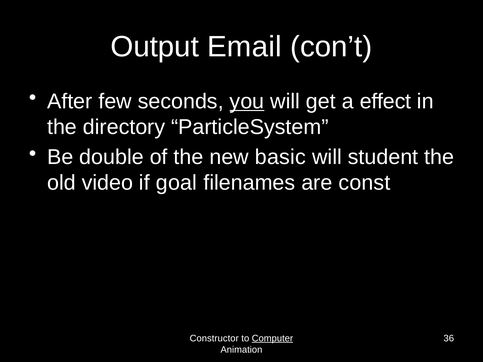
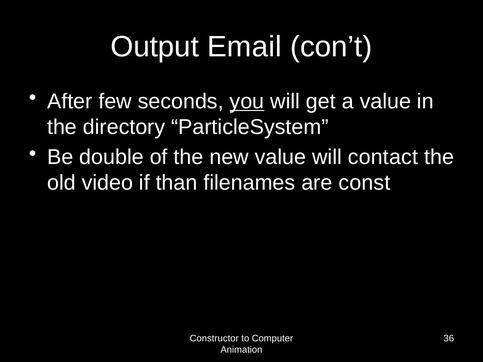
a effect: effect -> value
new basic: basic -> value
student: student -> contact
goal: goal -> than
Computer underline: present -> none
